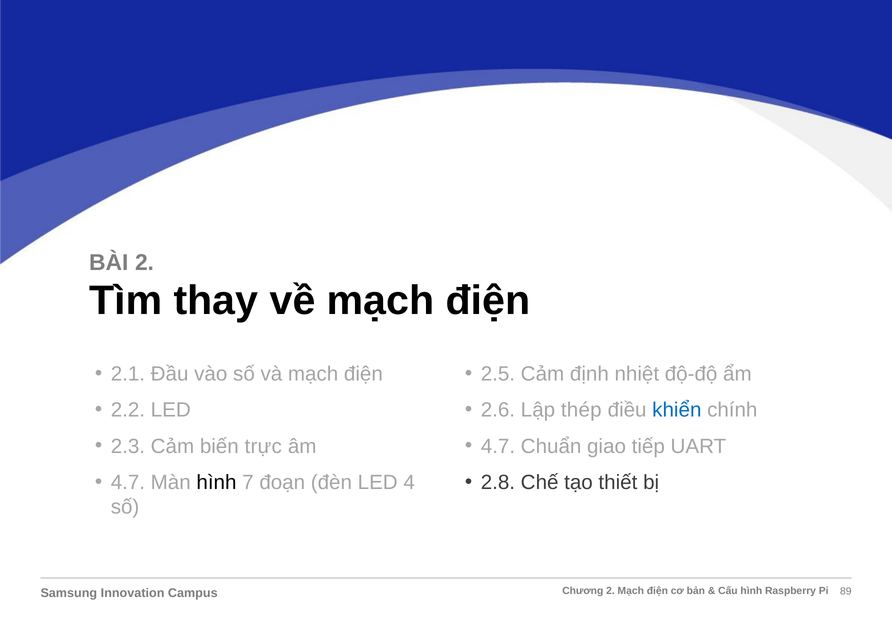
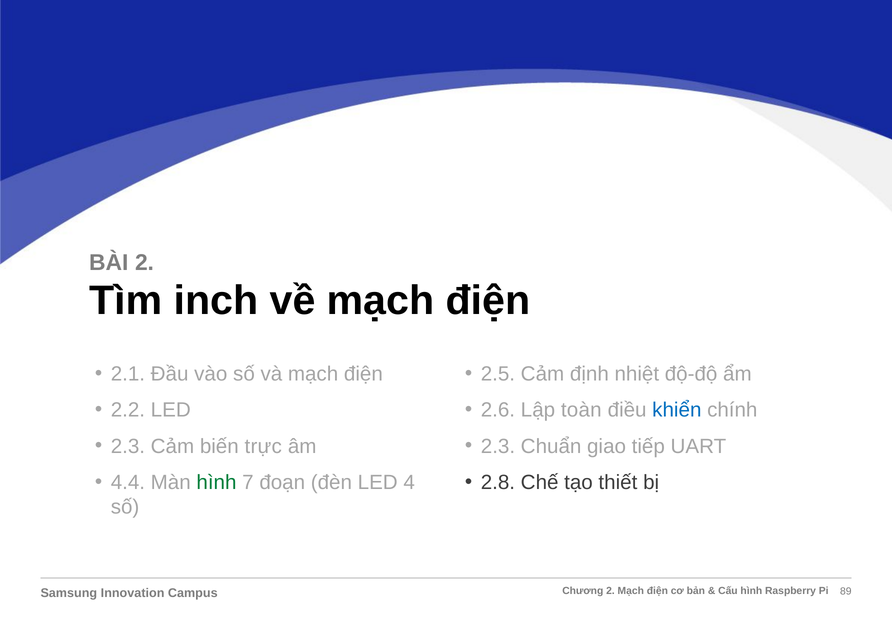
thay: thay -> inch
thép: thép -> toàn
4.7 at (498, 447): 4.7 -> 2.3
4.7 at (128, 483): 4.7 -> 4.4
hình at (216, 483) colour: black -> green
